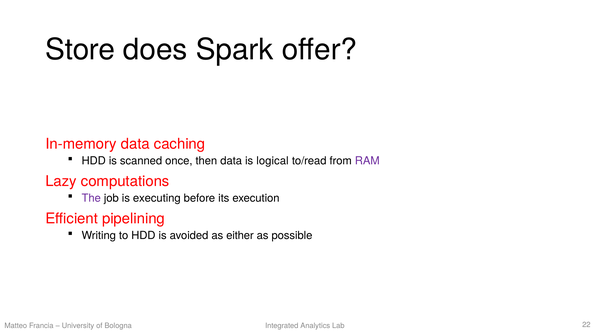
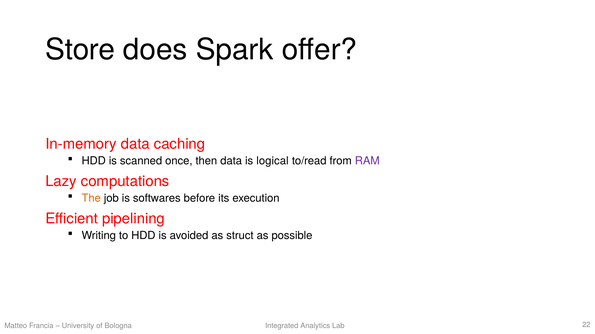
The colour: purple -> orange
executing: executing -> softwares
either: either -> struct
